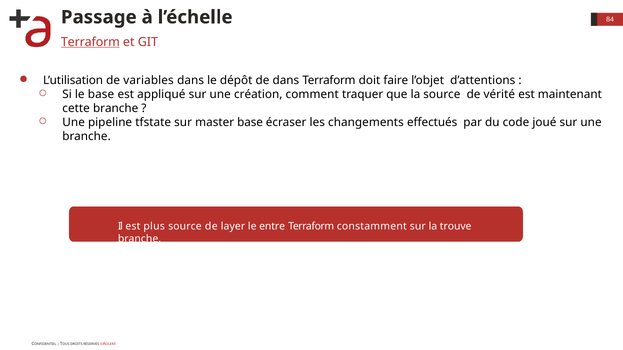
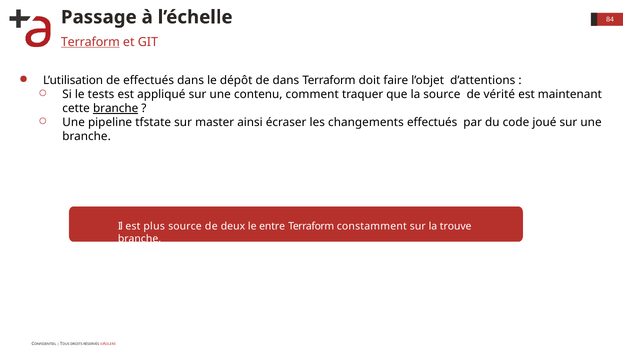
de variables: variables -> effectués
le base: base -> tests
création: création -> contenu
branche at (116, 109) underline: none -> present
master base: base -> ainsi
layer: layer -> deux
